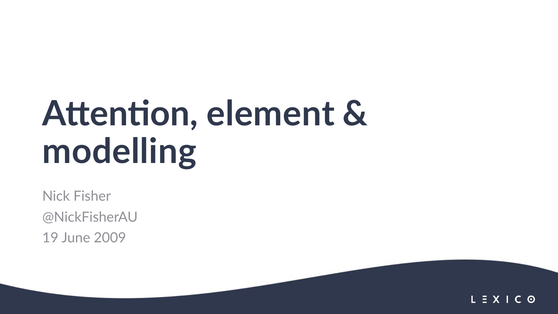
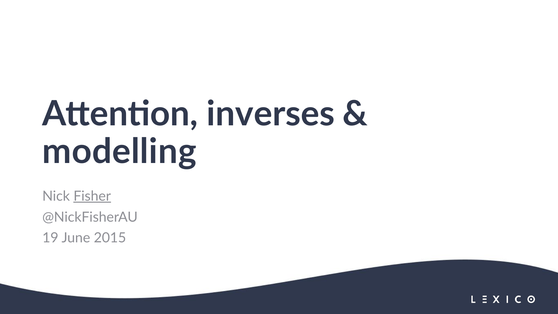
element: element -> inverses
Fisher underline: none -> present
2009: 2009 -> 2015
